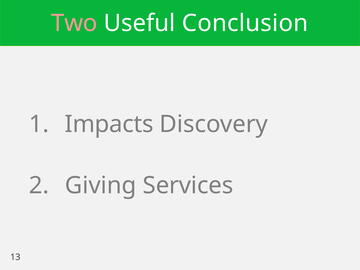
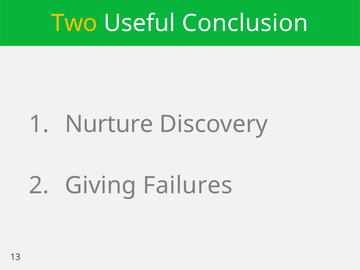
Two colour: pink -> yellow
Impacts: Impacts -> Nurture
Services: Services -> Failures
